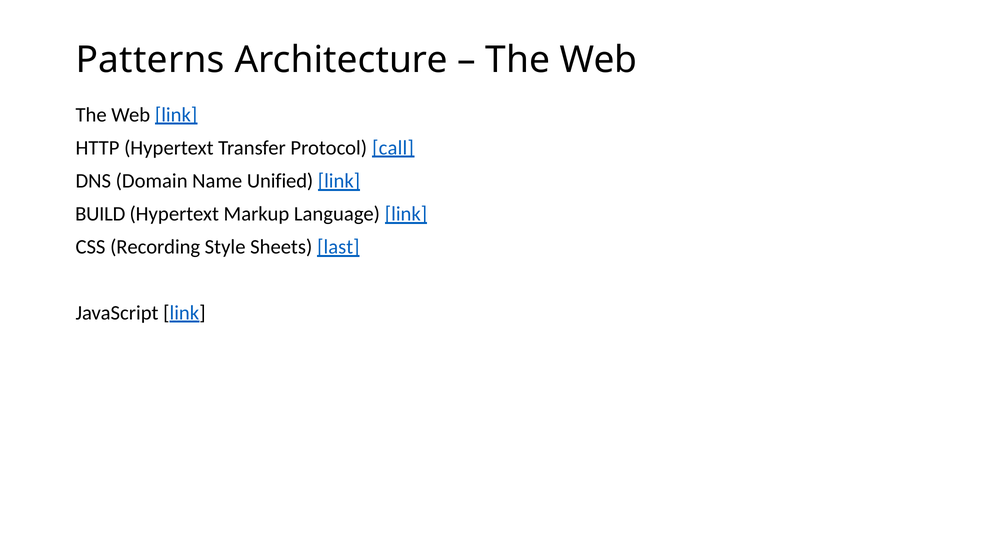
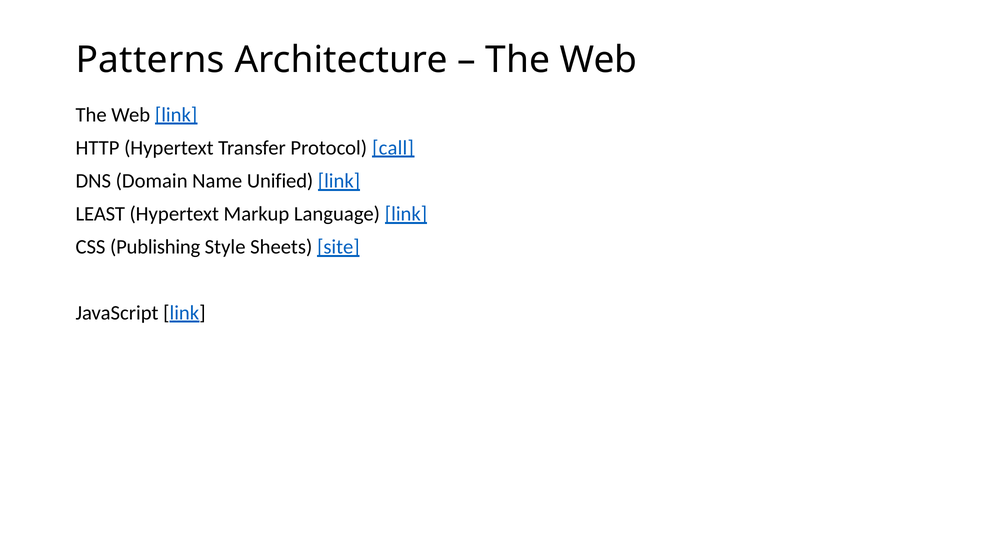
BUILD: BUILD -> LEAST
Recording: Recording -> Publishing
last: last -> site
